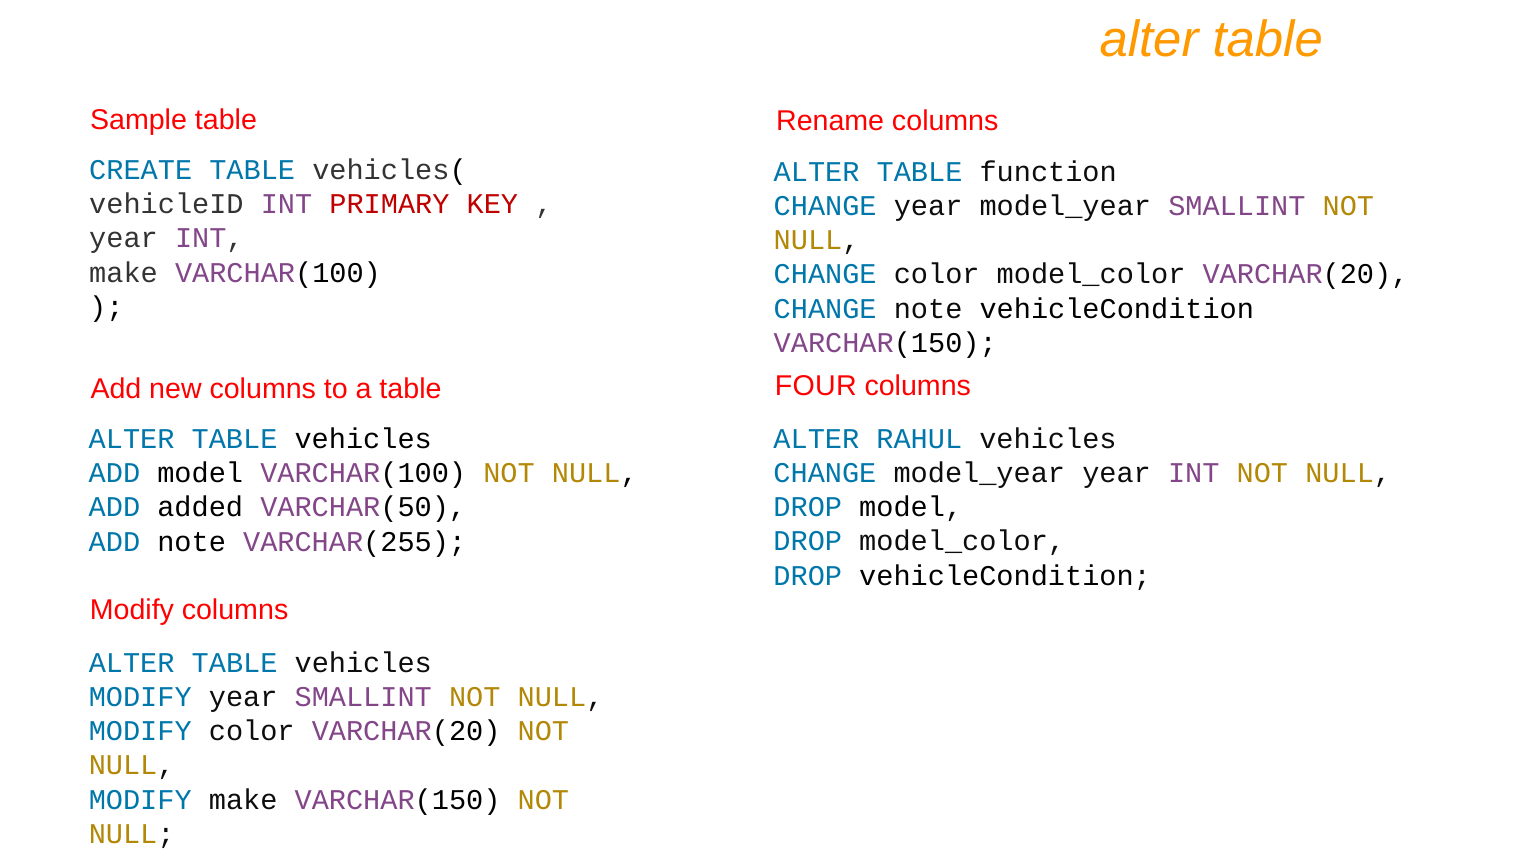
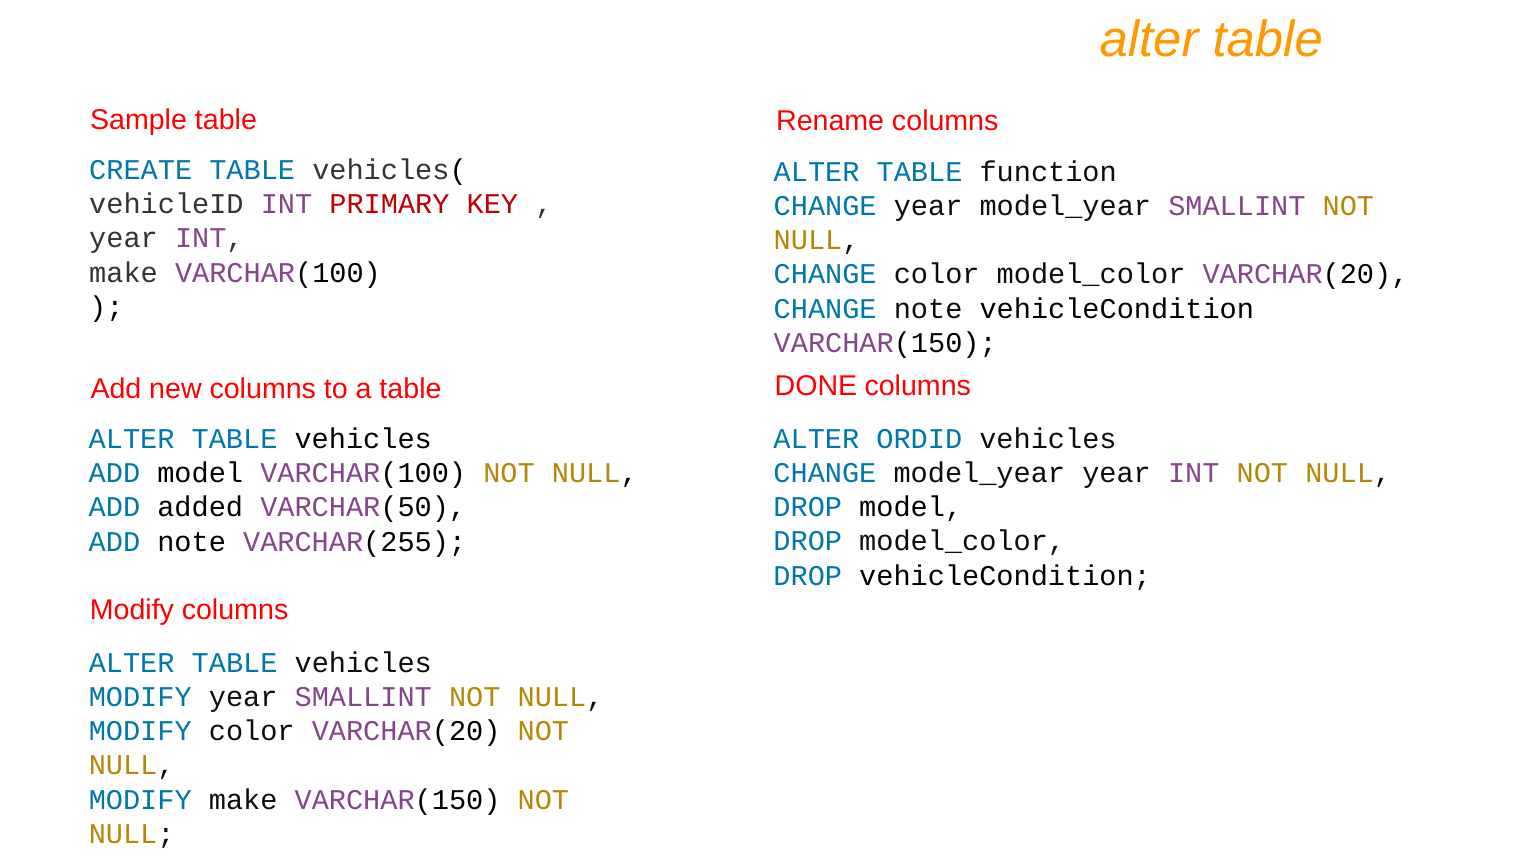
FOUR: FOUR -> DONE
RAHUL: RAHUL -> ORDID
